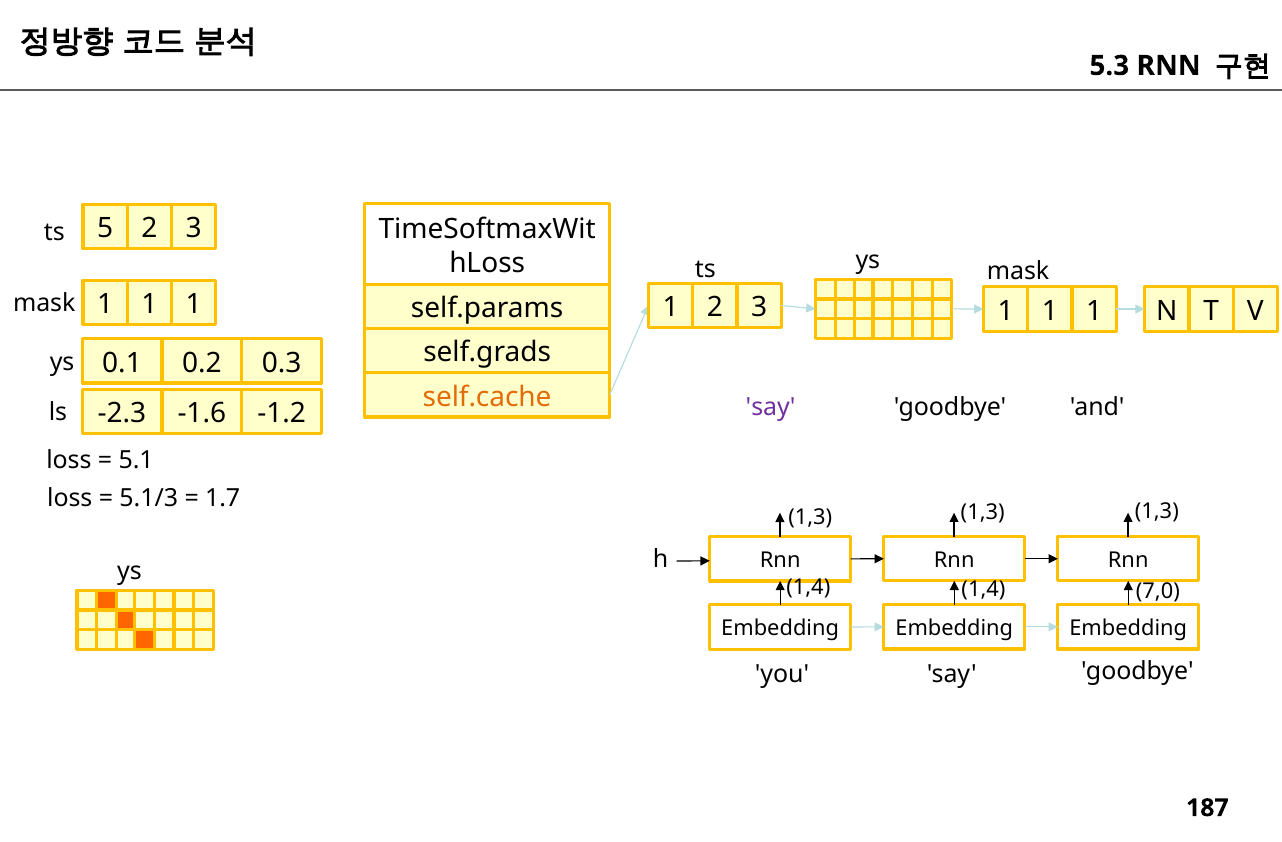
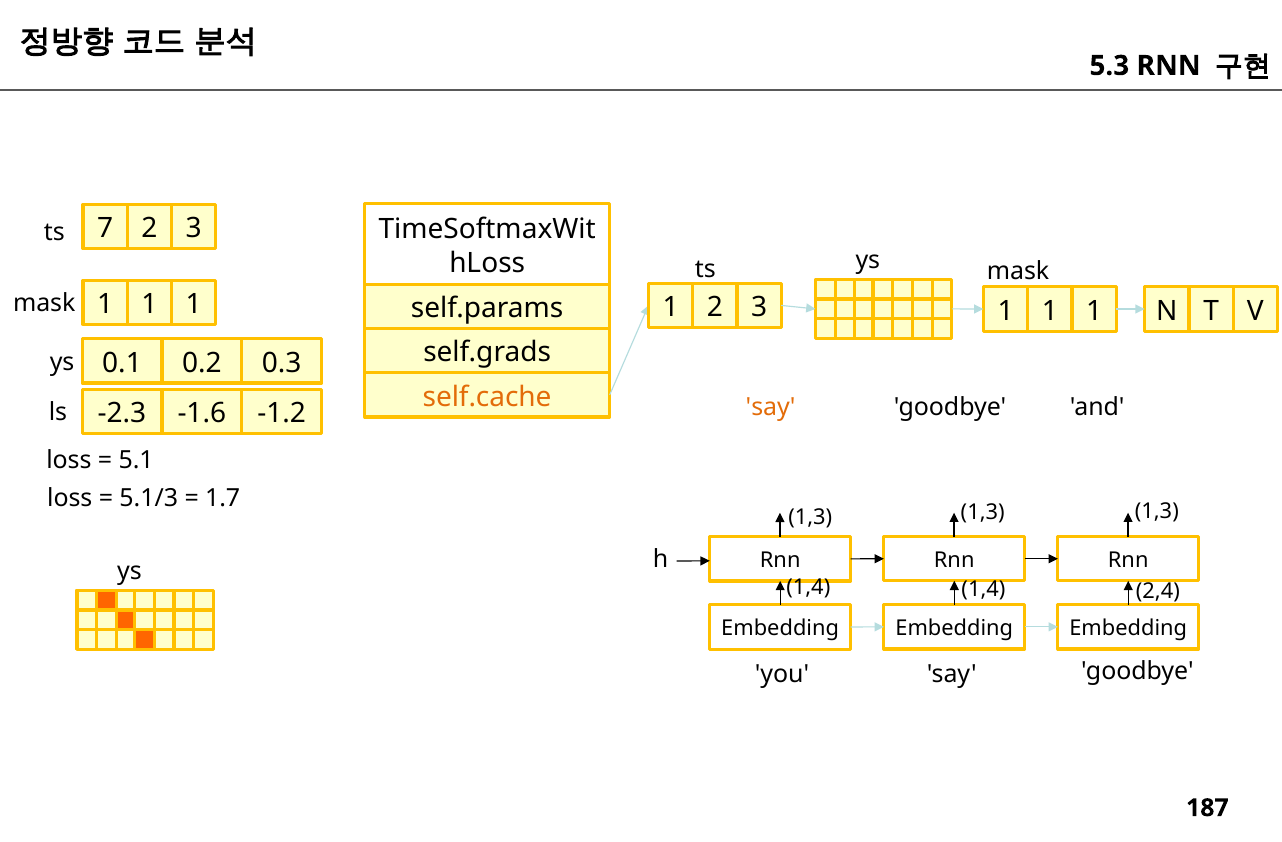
5: 5 -> 7
say at (771, 407) colour: purple -> orange
7,0: 7,0 -> 2,4
